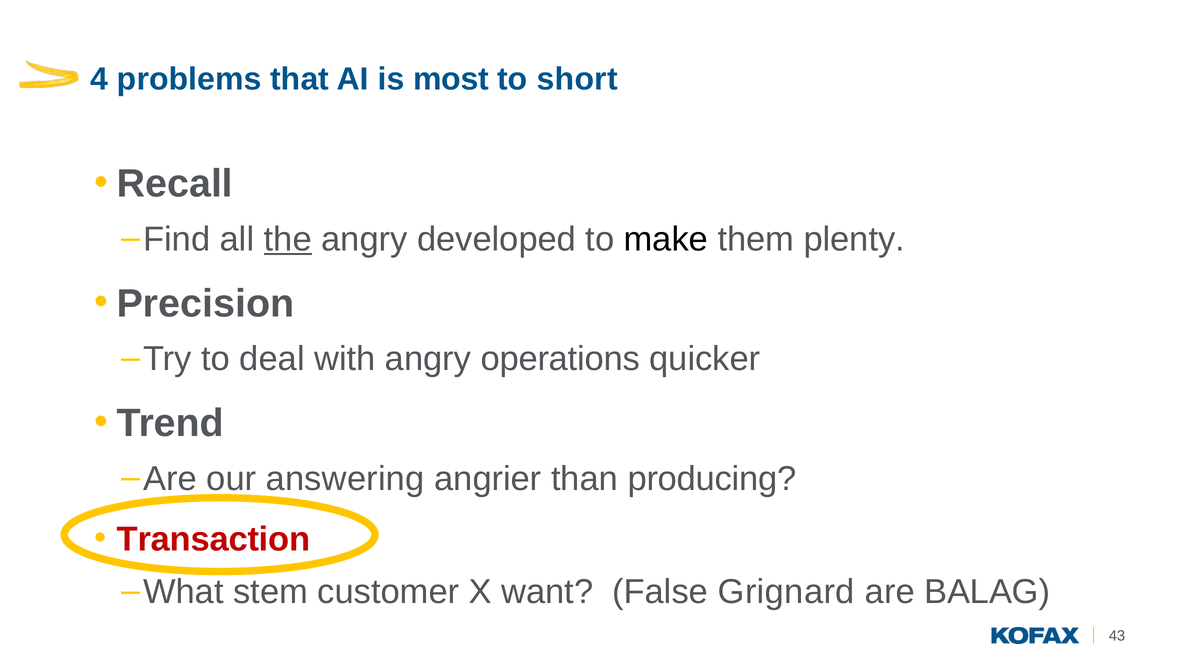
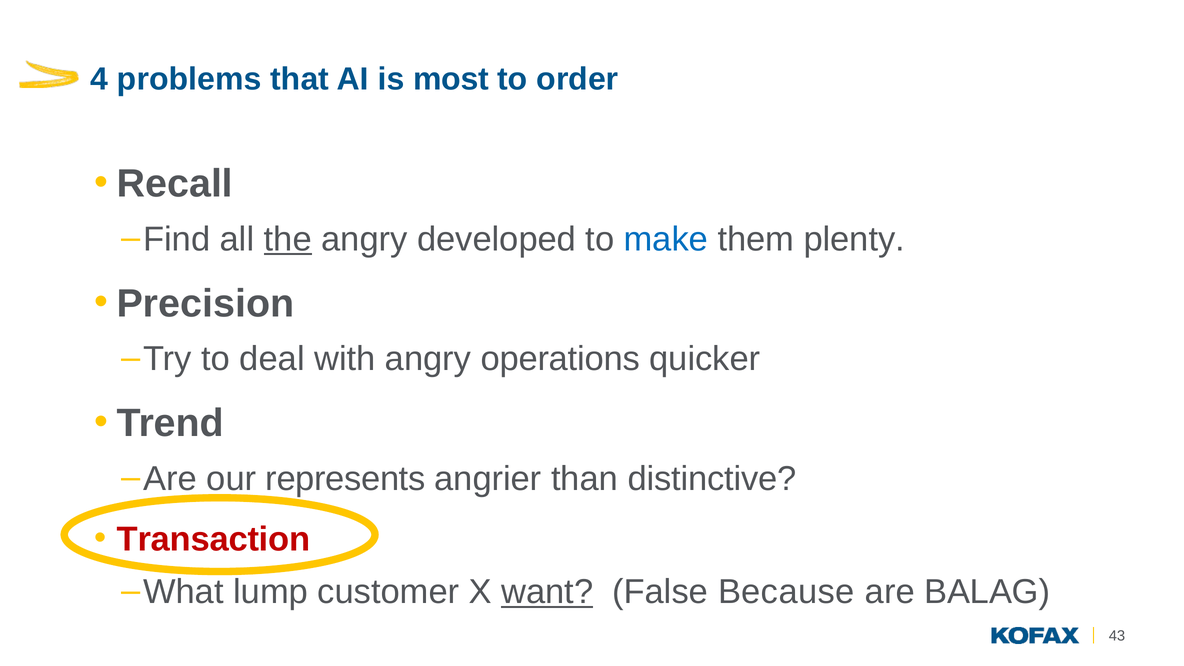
short: short -> order
make colour: black -> blue
answering: answering -> represents
producing: producing -> distinctive
stem: stem -> lump
want underline: none -> present
Grignard: Grignard -> Because
